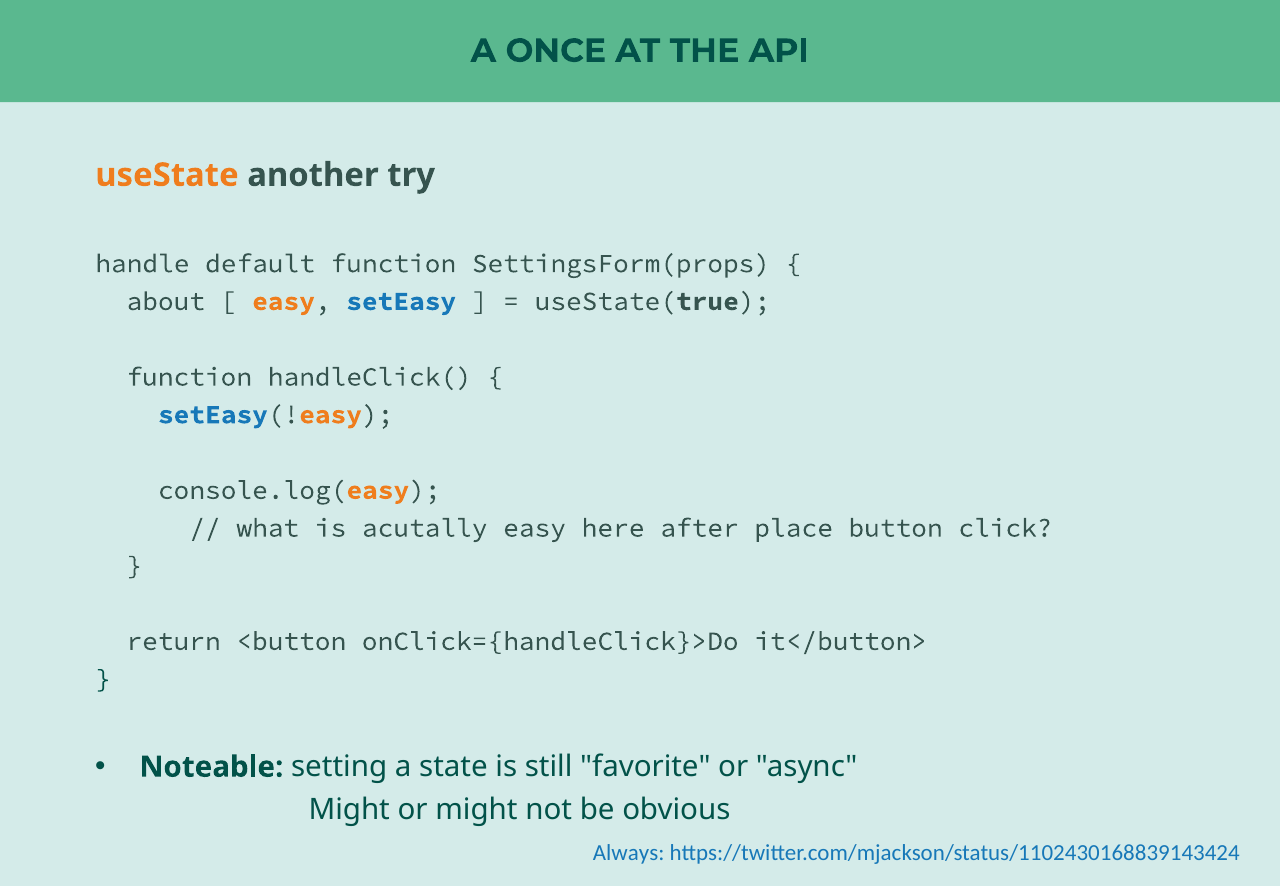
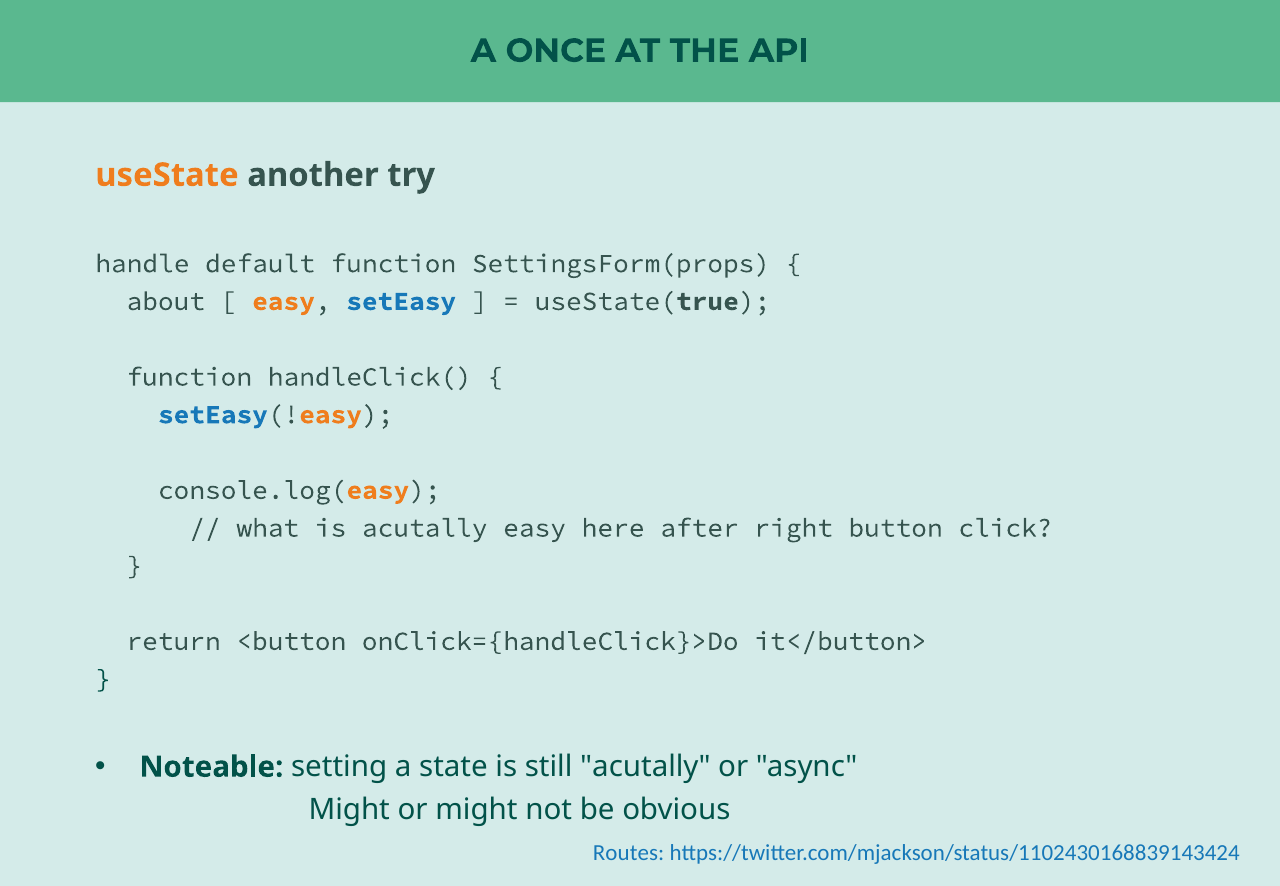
place: place -> right
still favorite: favorite -> acutally
Always: Always -> Routes
